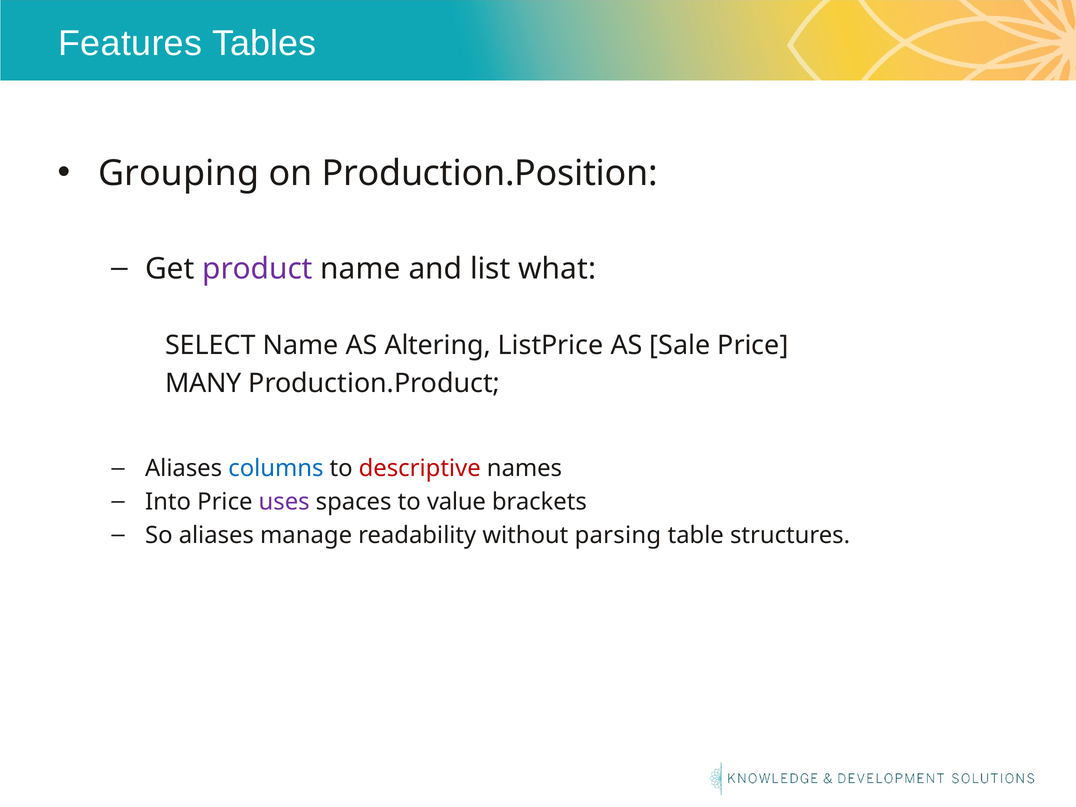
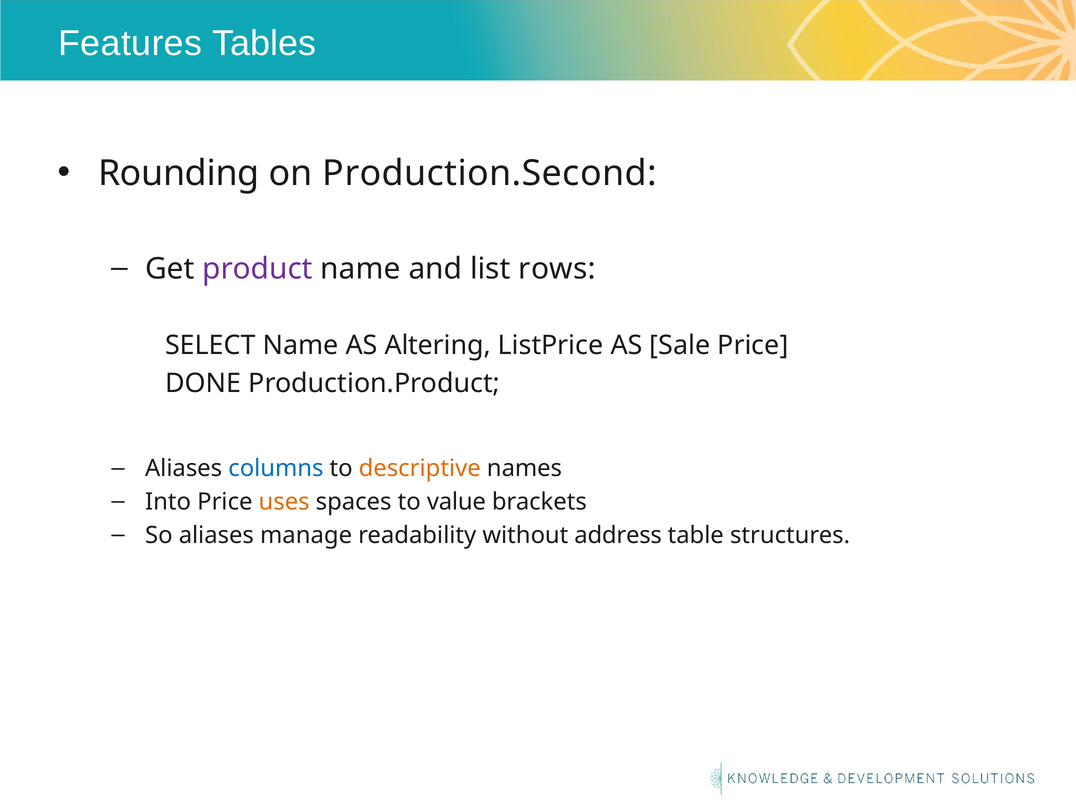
Grouping: Grouping -> Rounding
Production.Position: Production.Position -> Production.Second
what: what -> rows
MANY: MANY -> DONE
descriptive colour: red -> orange
uses colour: purple -> orange
parsing: parsing -> address
